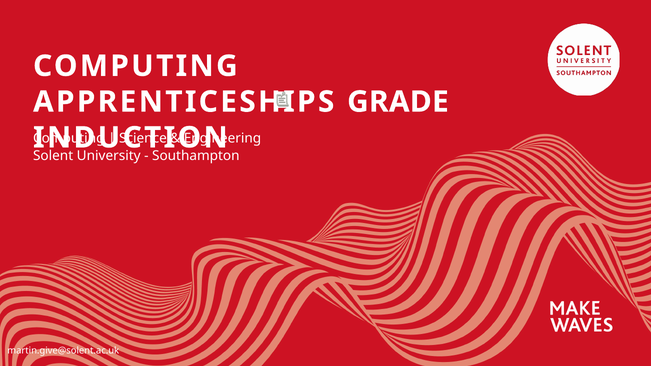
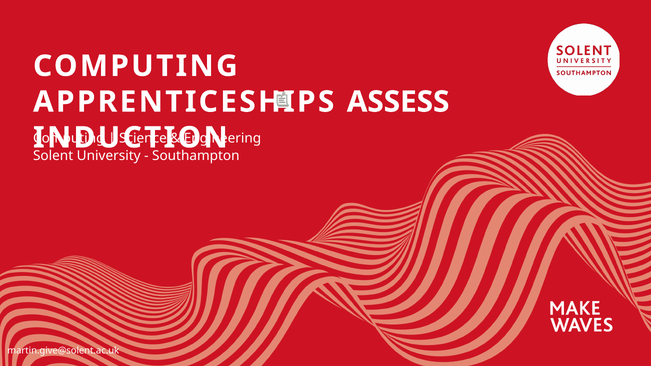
GRADE: GRADE -> ASSESS
